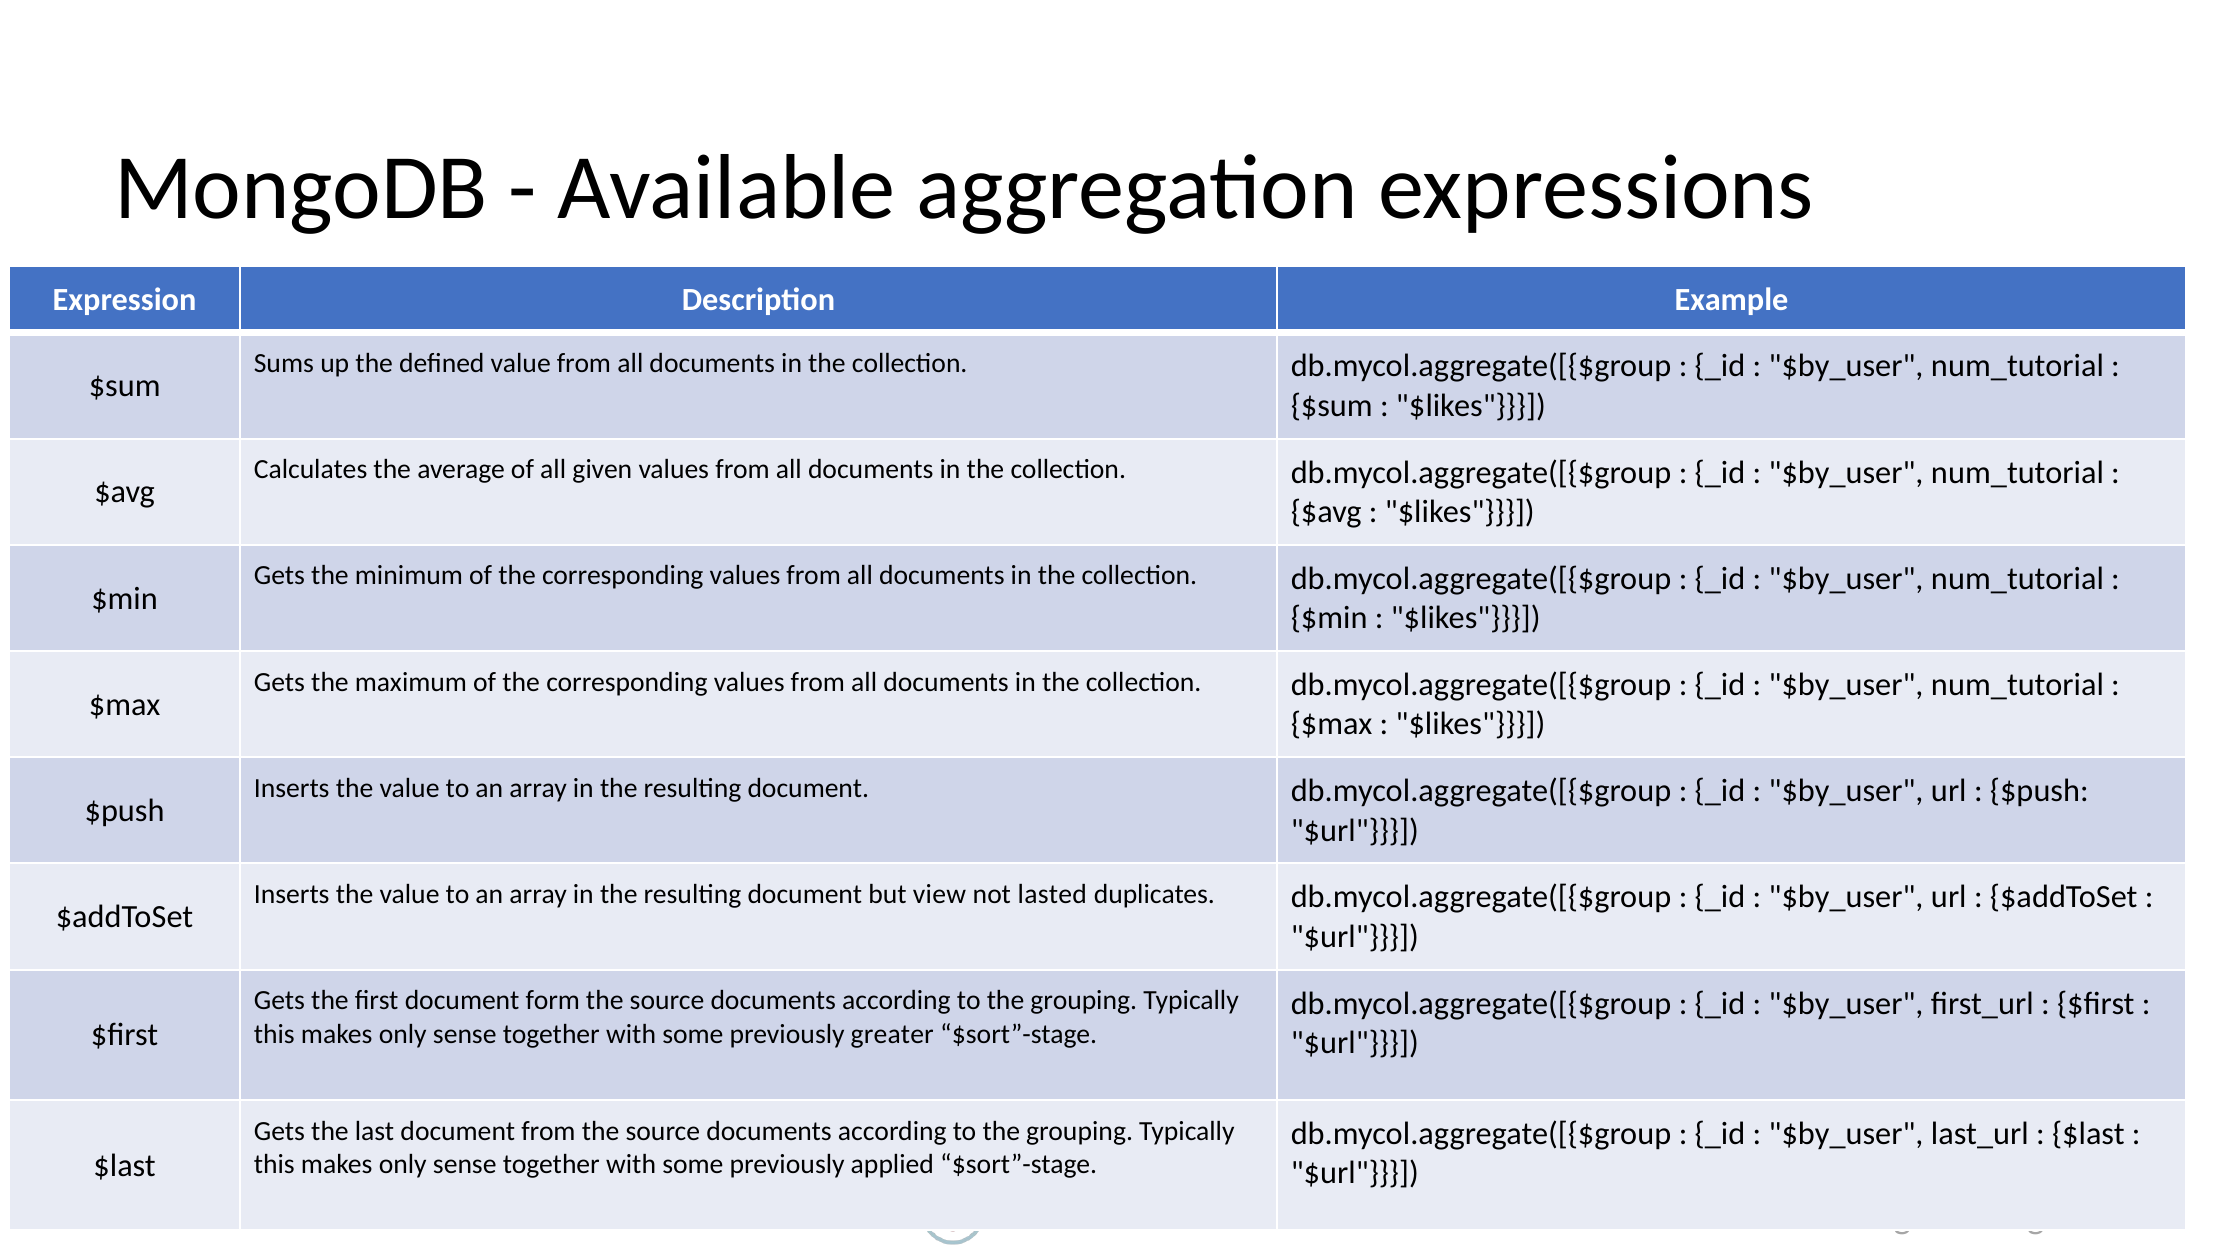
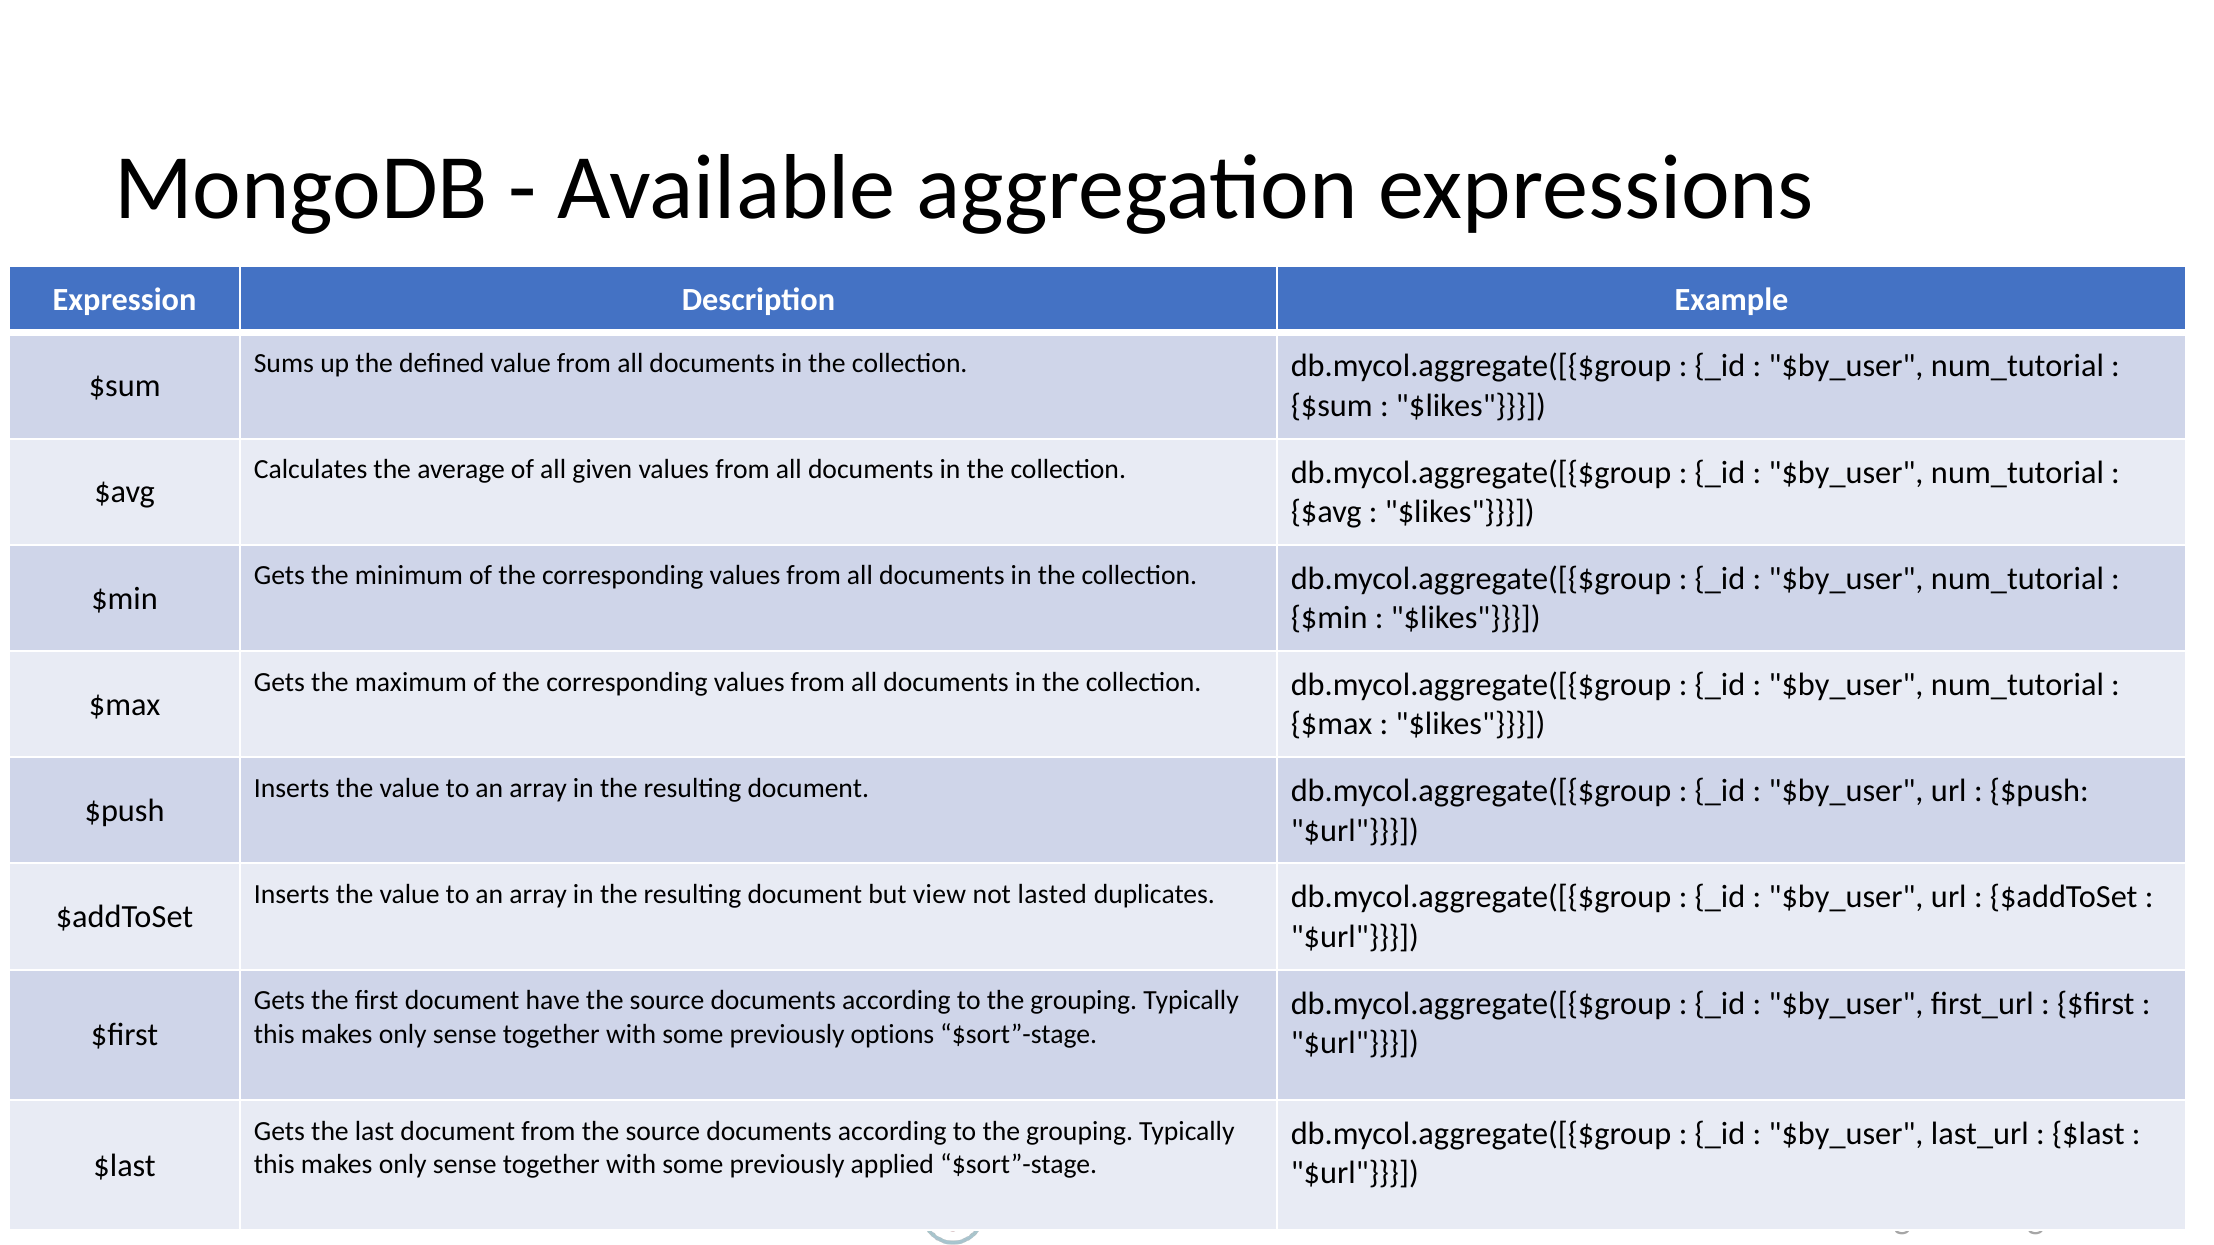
form: form -> have
greater: greater -> options
